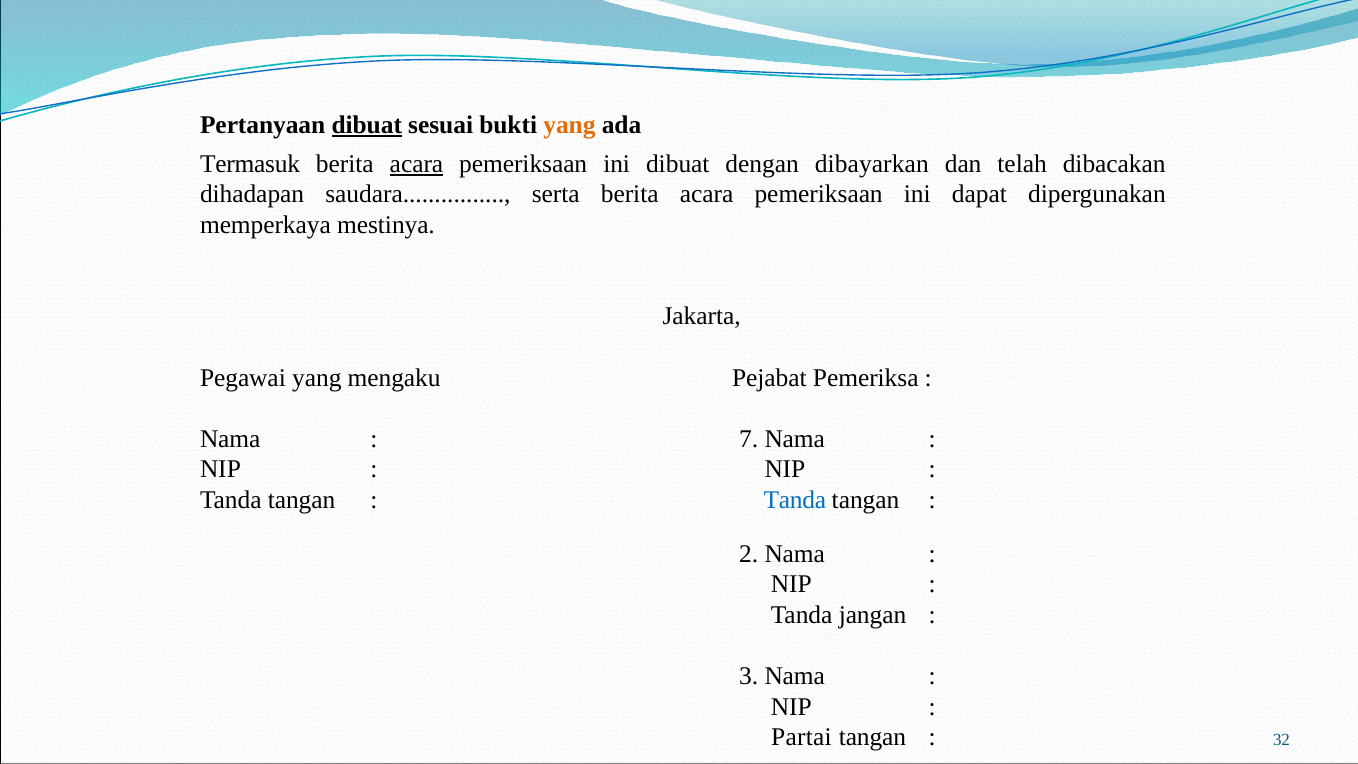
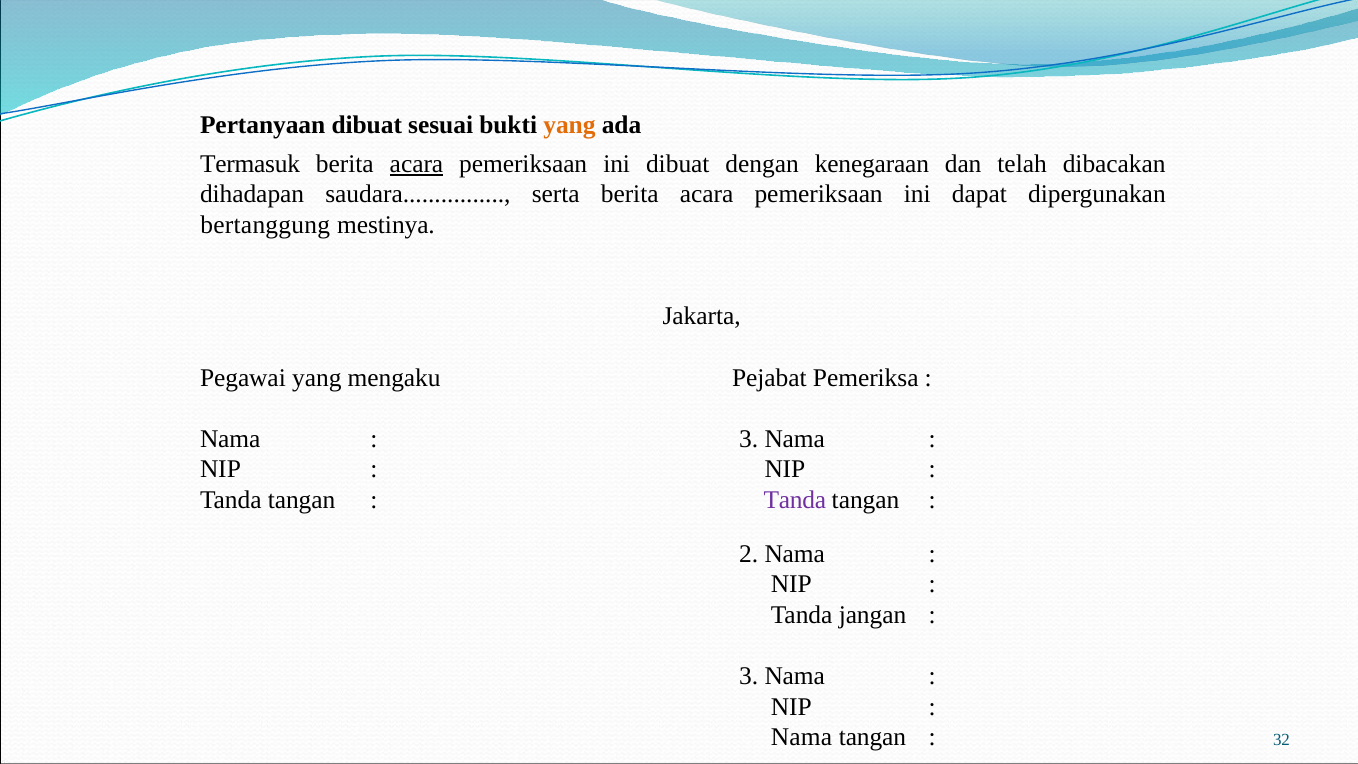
dibuat at (367, 125) underline: present -> none
dibayarkan: dibayarkan -> kenegaraan
memperkaya: memperkaya -> bertanggung
7 at (749, 439): 7 -> 3
Tanda at (795, 500) colour: blue -> purple
Partai at (802, 737): Partai -> Nama
